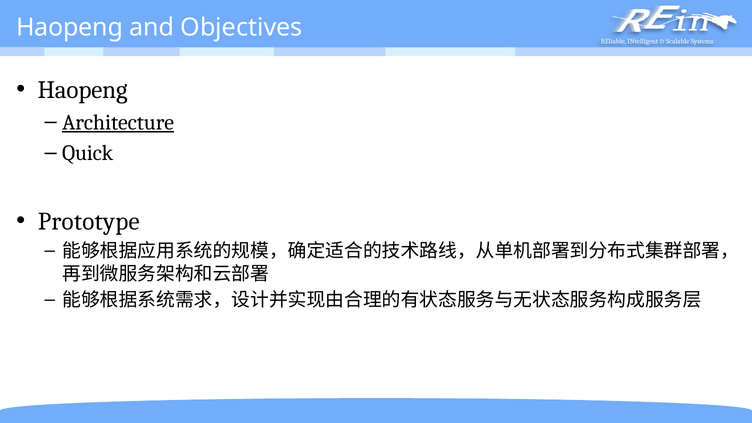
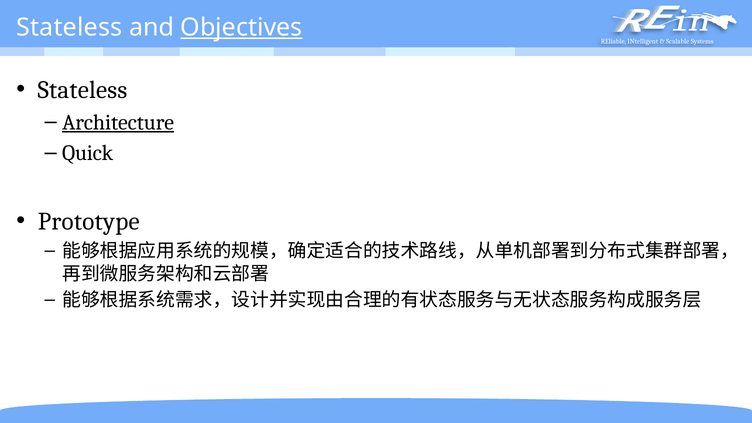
Haopeng at (70, 27): Haopeng -> Stateless
Objectives underline: none -> present
Haopeng at (83, 90): Haopeng -> Stateless
